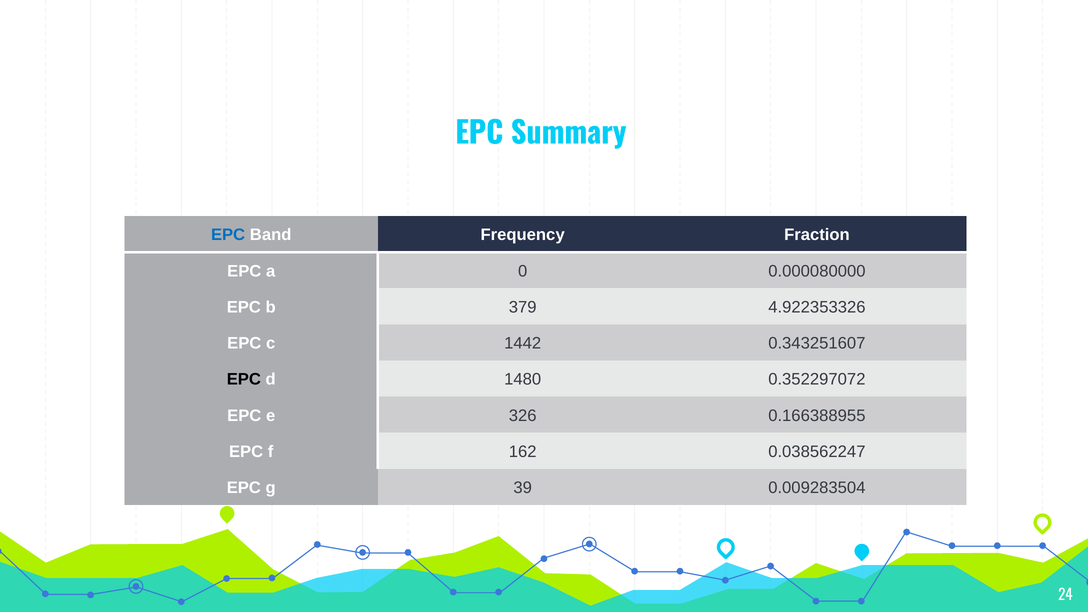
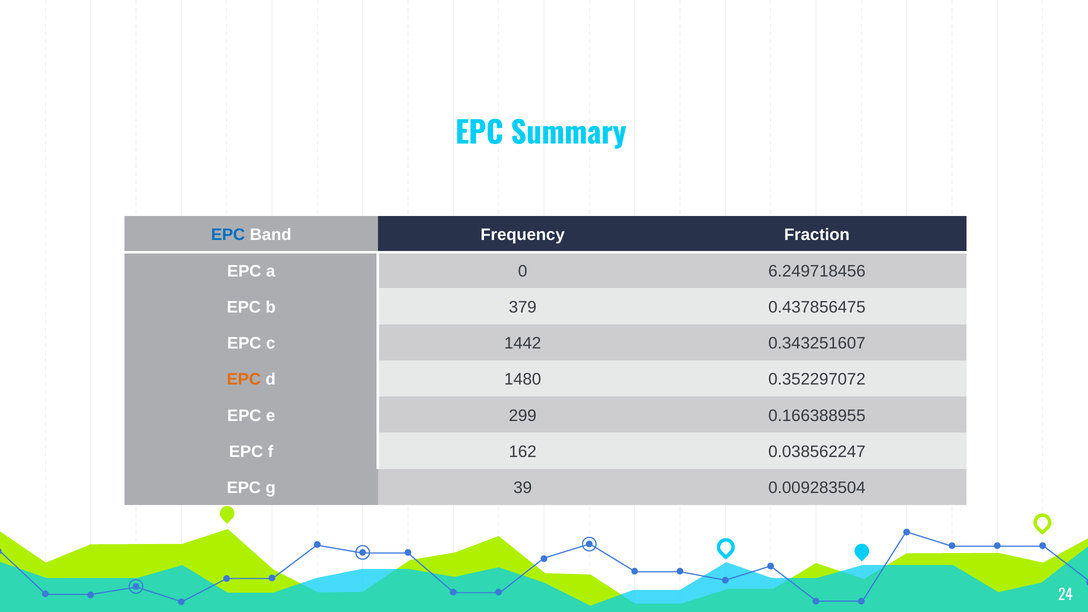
0.000080000: 0.000080000 -> 6.249718456
4.922353326: 4.922353326 -> 0.437856475
EPC at (244, 379) colour: black -> orange
326: 326 -> 299
